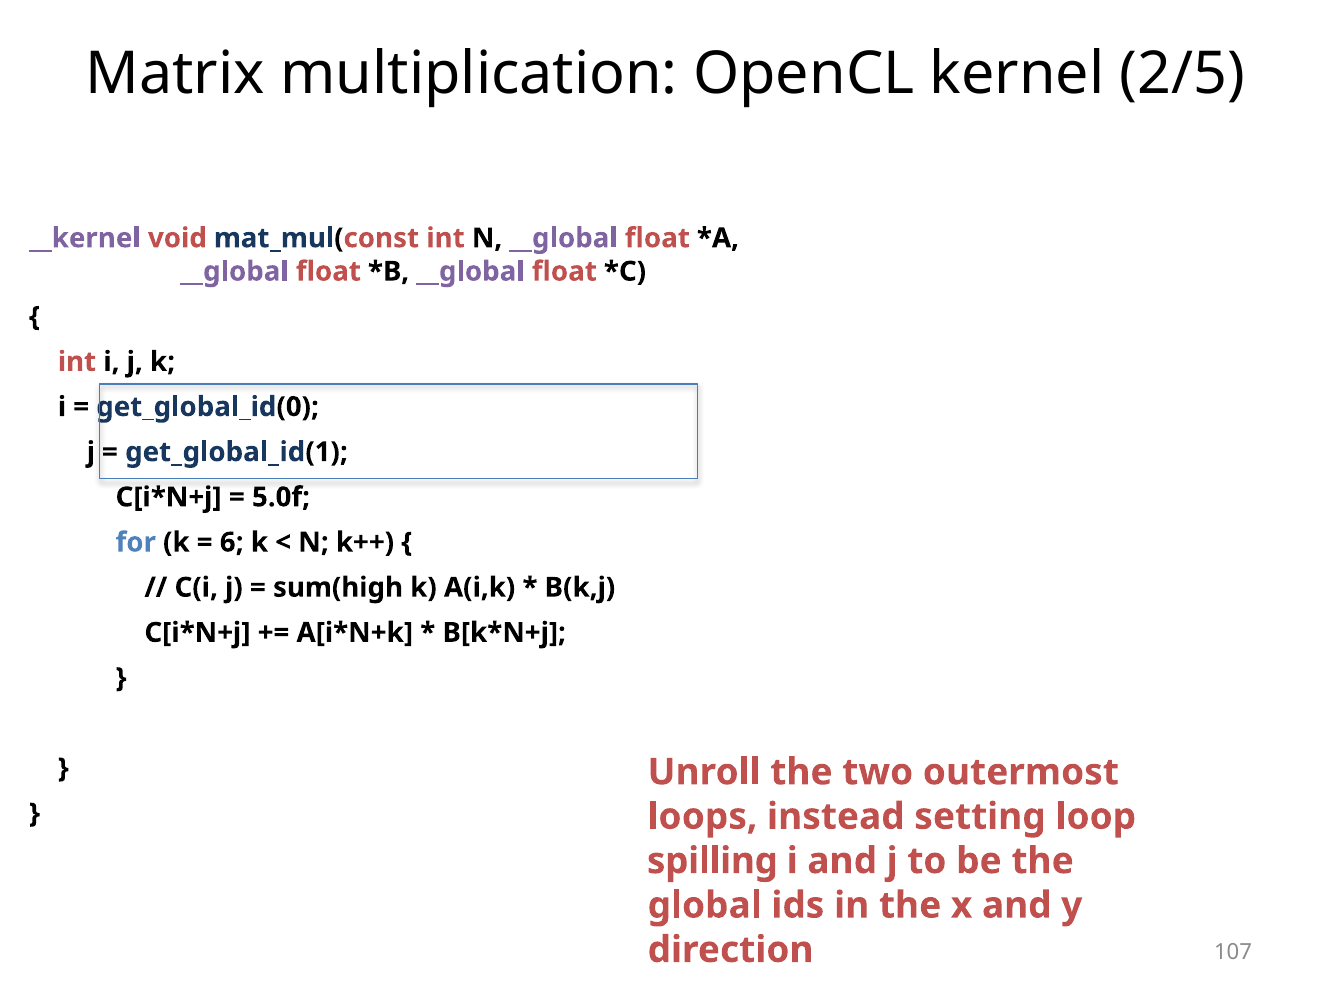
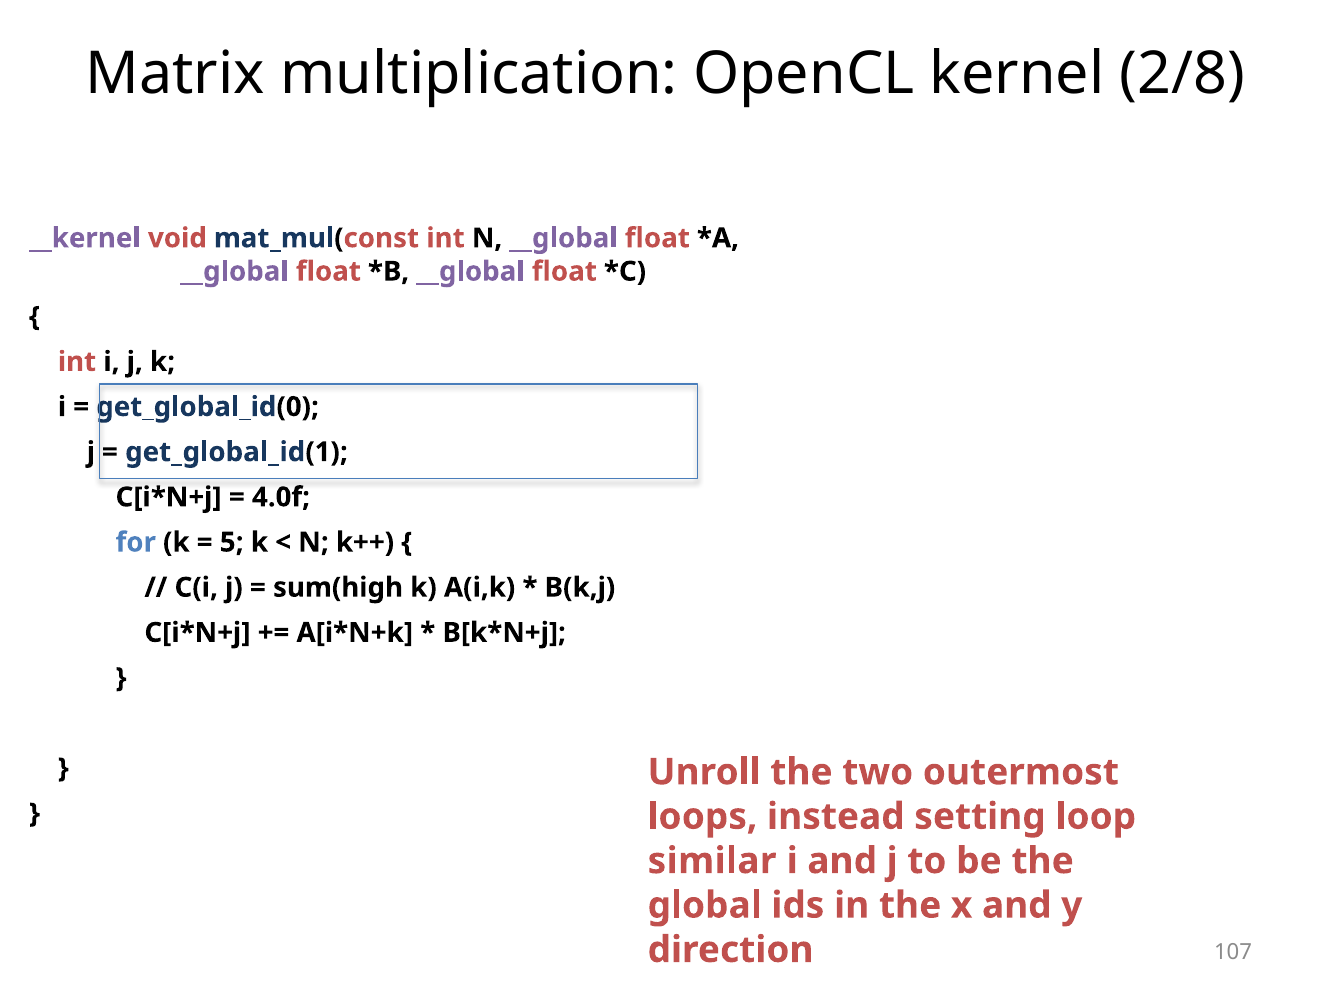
2/5: 2/5 -> 2/8
5.0f: 5.0f -> 4.0f
6: 6 -> 5
spilling: spilling -> similar
